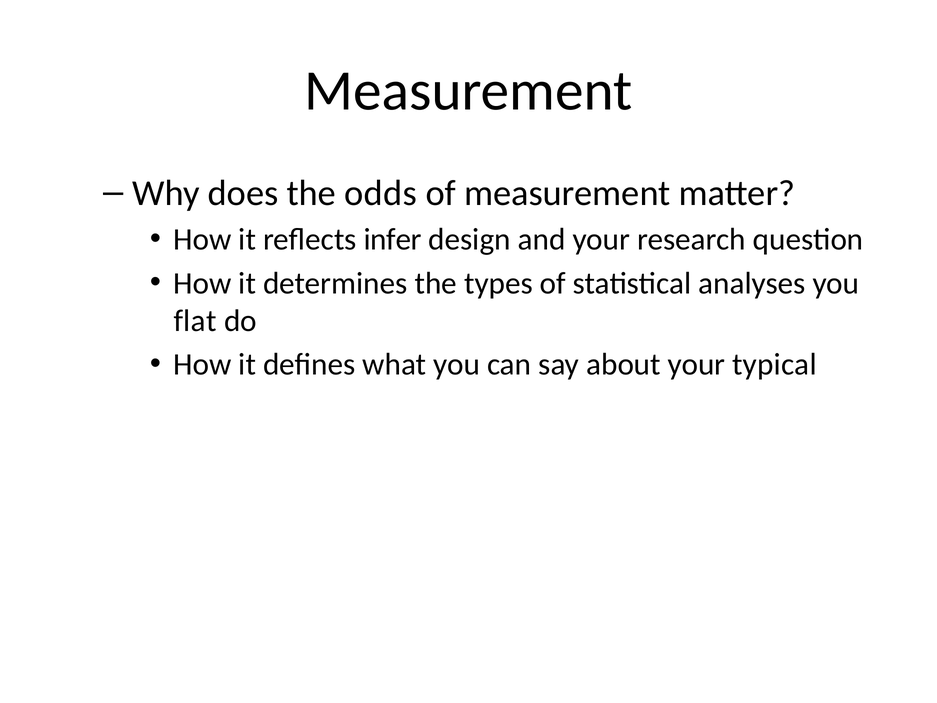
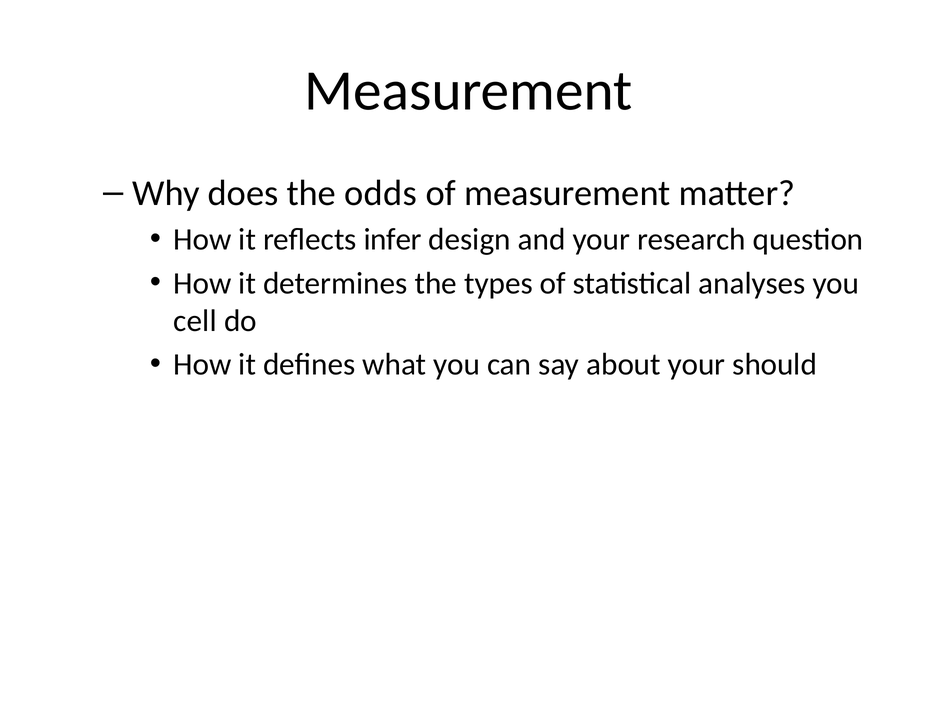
flat: flat -> cell
typical: typical -> should
